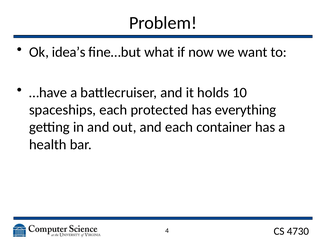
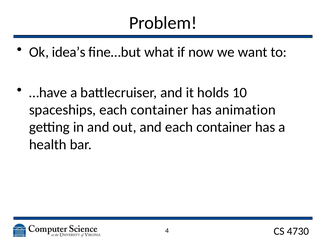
spaceships each protected: protected -> container
everything: everything -> animation
